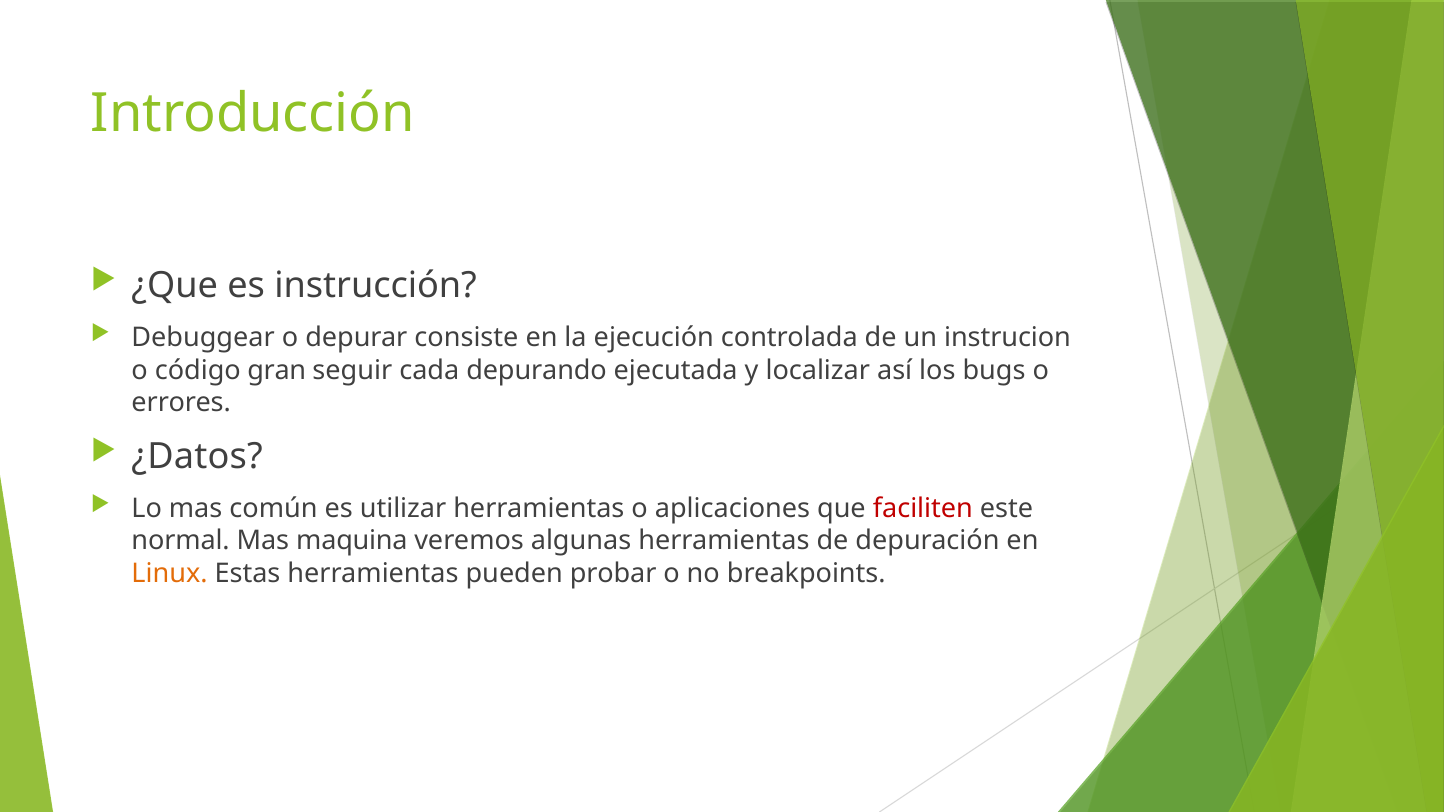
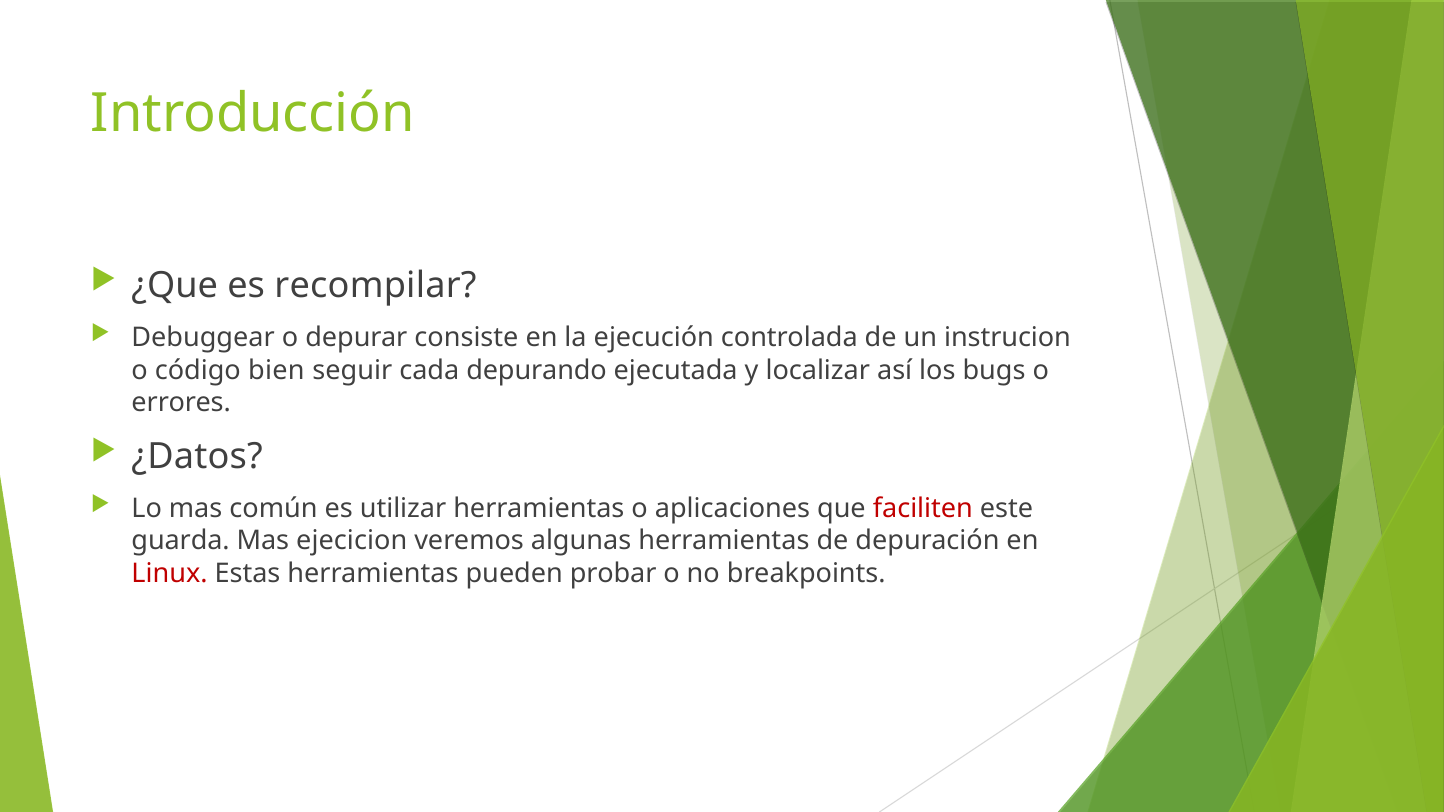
instrucción: instrucción -> recompilar
gran: gran -> bien
normal: normal -> guarda
maquina: maquina -> ejecicion
Linux colour: orange -> red
